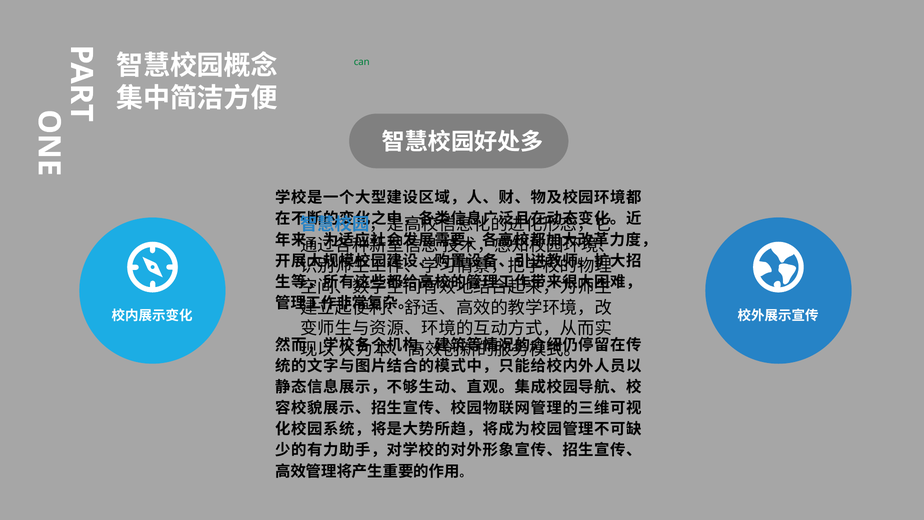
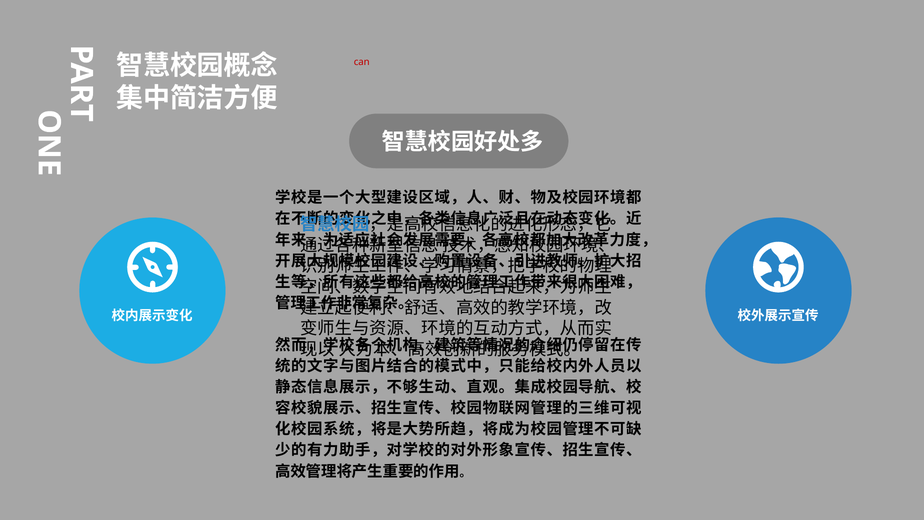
can colour: green -> red
